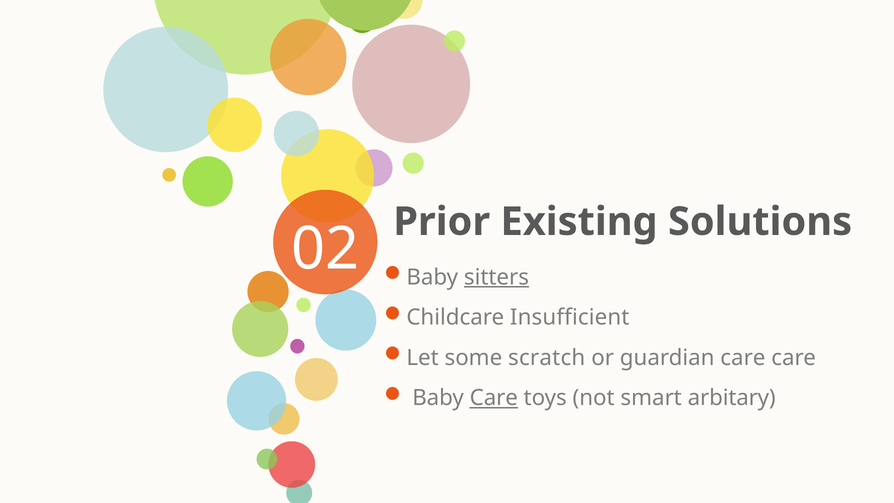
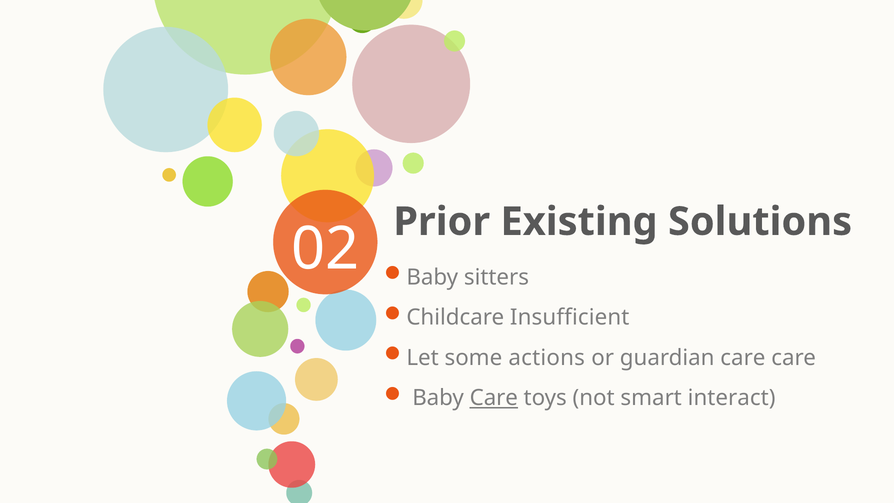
sitters underline: present -> none
scratch: scratch -> actions
arbitary: arbitary -> interact
